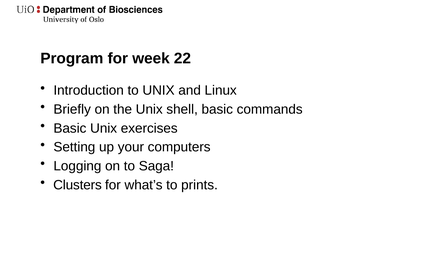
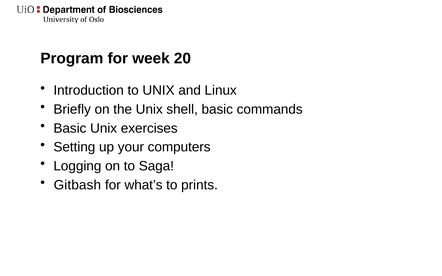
22: 22 -> 20
Clusters: Clusters -> Gitbash
